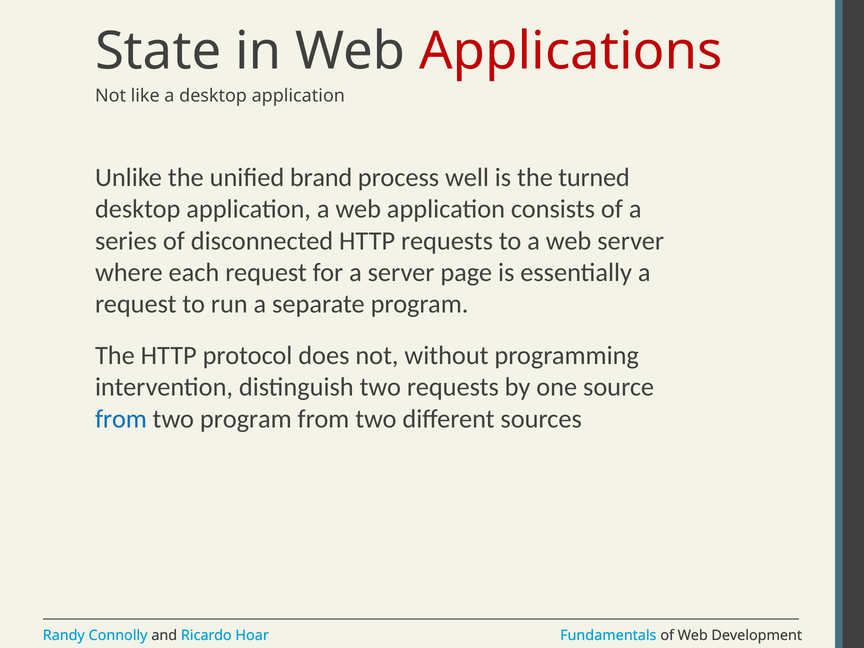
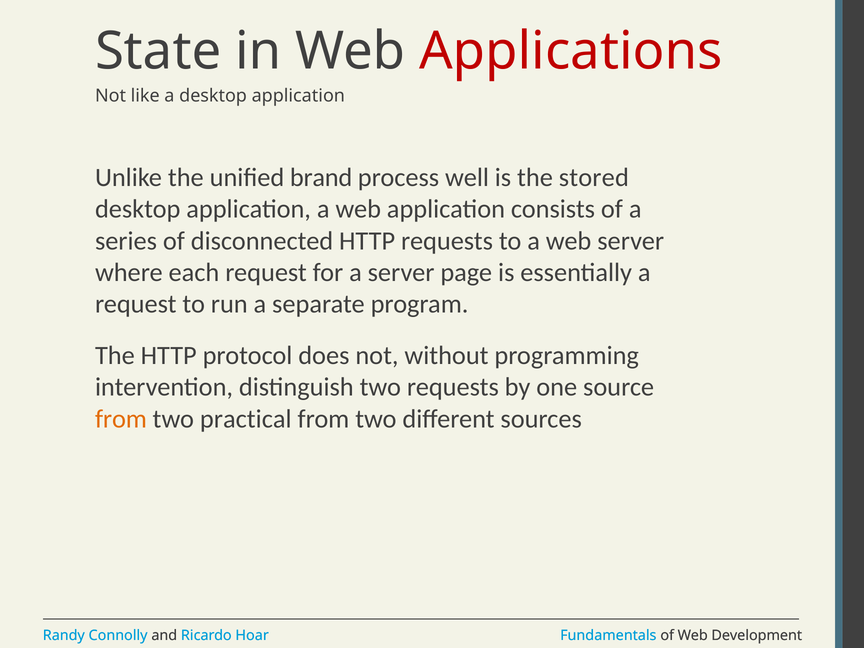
turned: turned -> stored
from at (121, 419) colour: blue -> orange
two program: program -> practical
